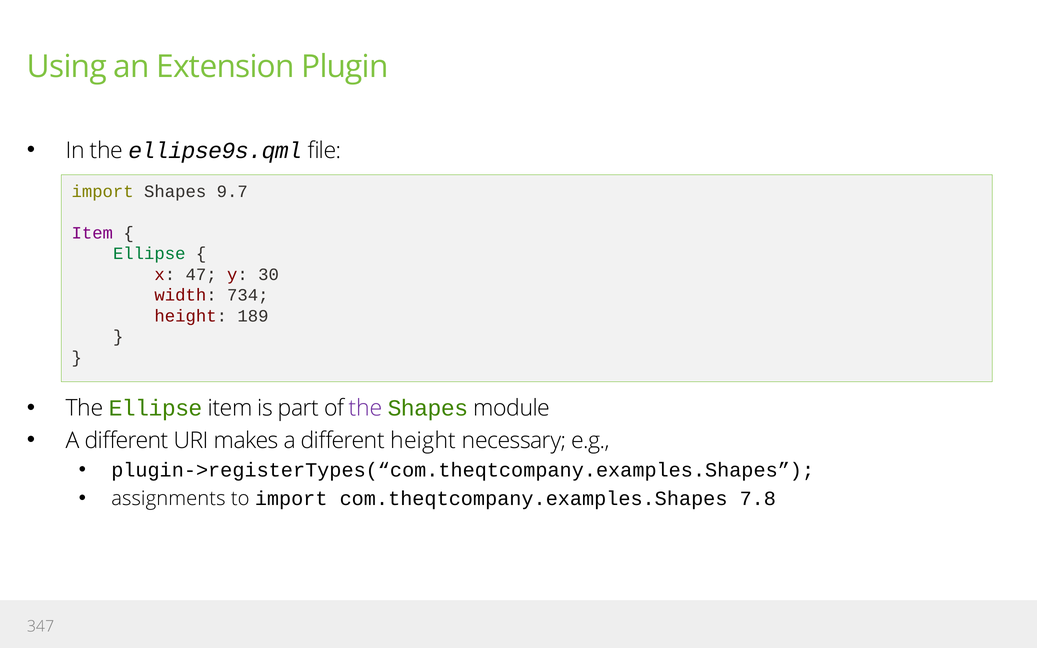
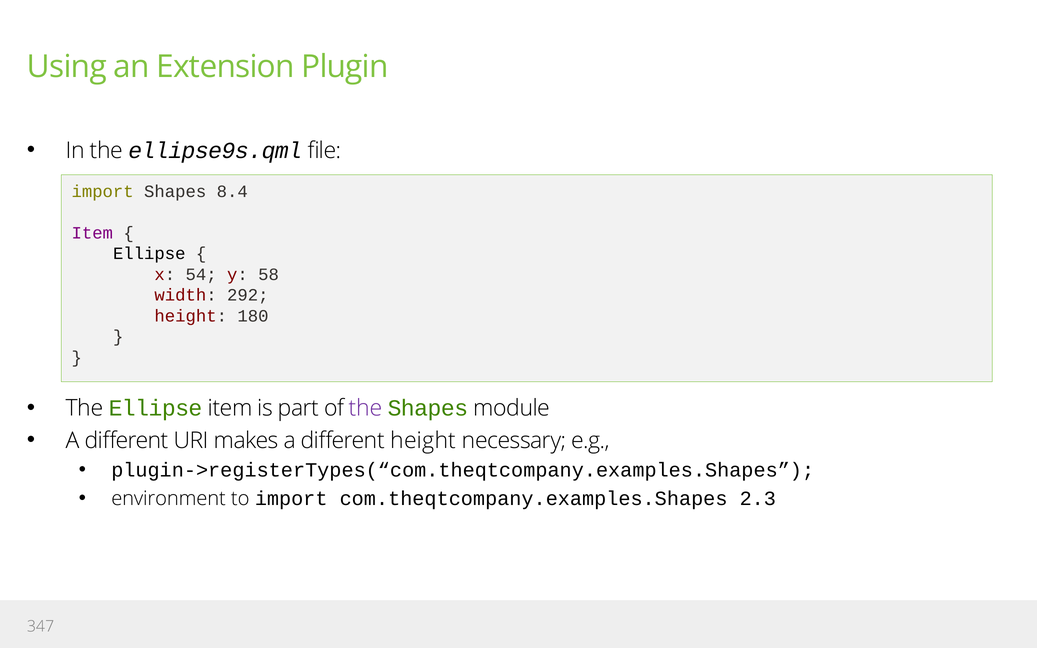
9.7: 9.7 -> 8.4
Ellipse at (149, 254) colour: green -> black
47: 47 -> 54
30: 30 -> 58
734: 734 -> 292
189: 189 -> 180
assignments: assignments -> environment
7.8: 7.8 -> 2.3
